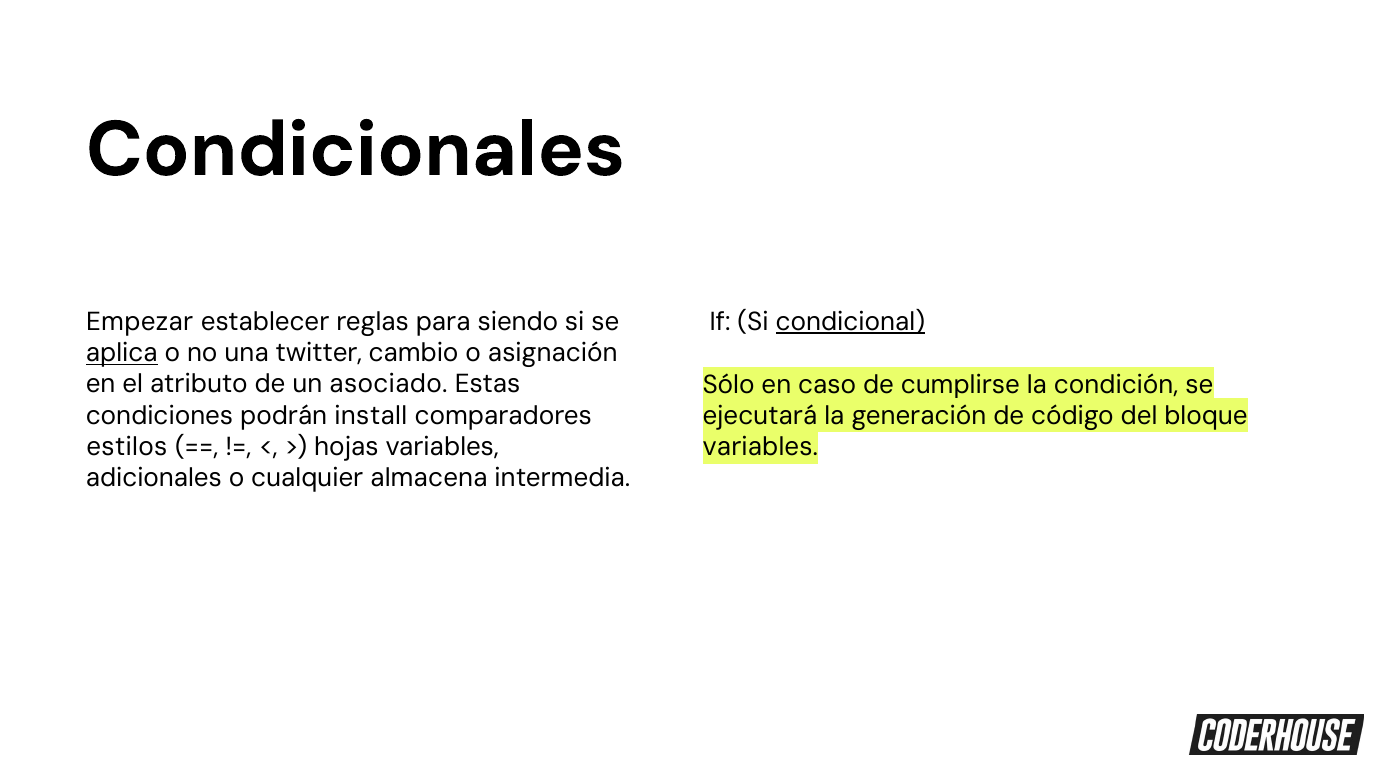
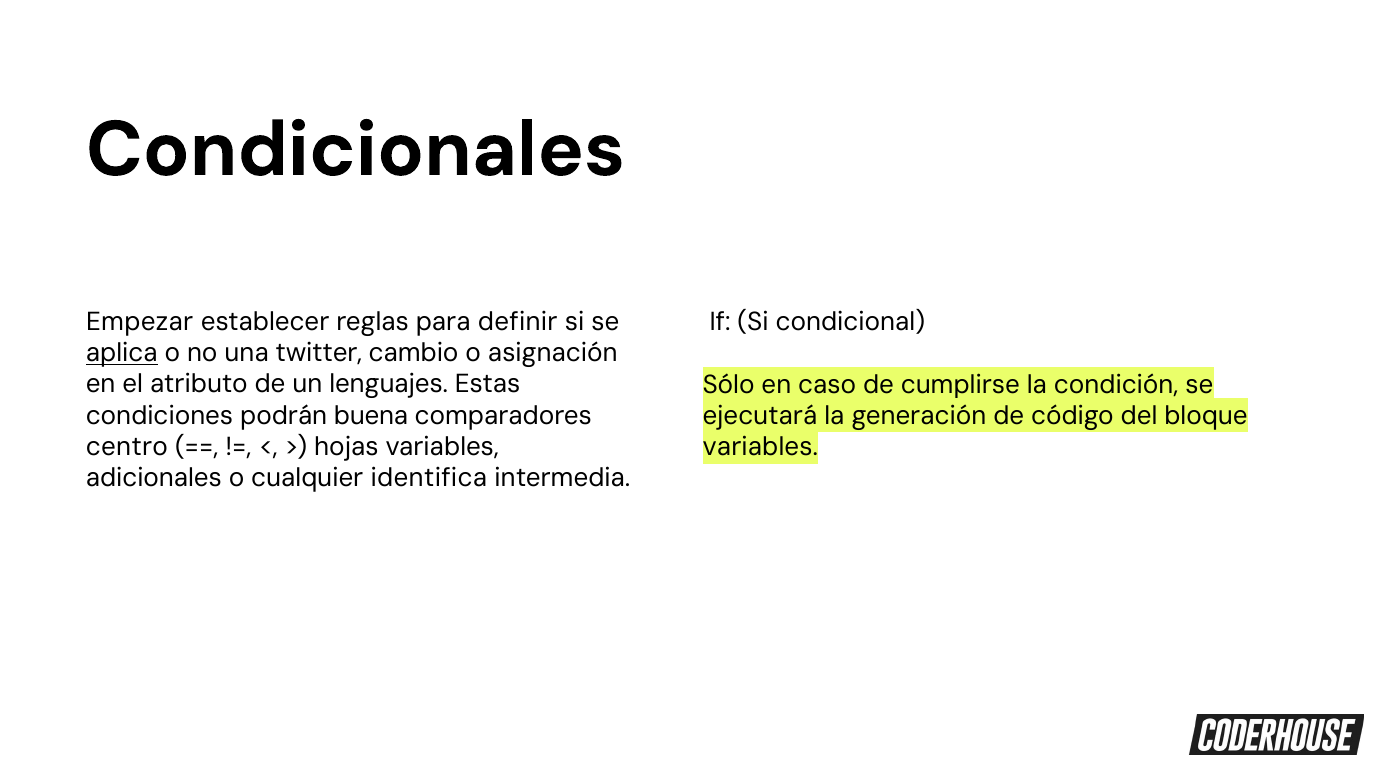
siendo: siendo -> definir
condicional underline: present -> none
asociado: asociado -> lenguajes
install: install -> buena
estilos: estilos -> centro
almacena: almacena -> identifica
